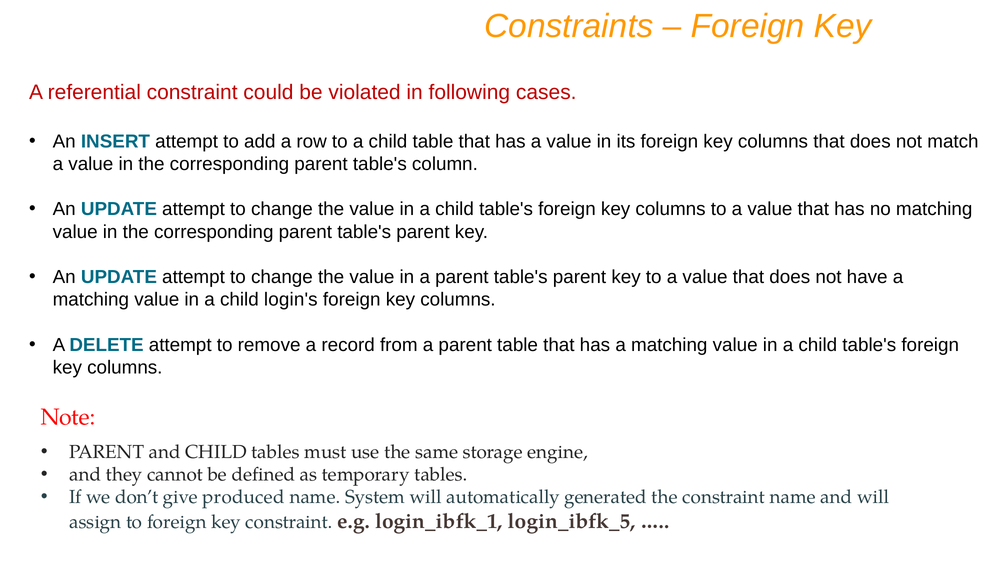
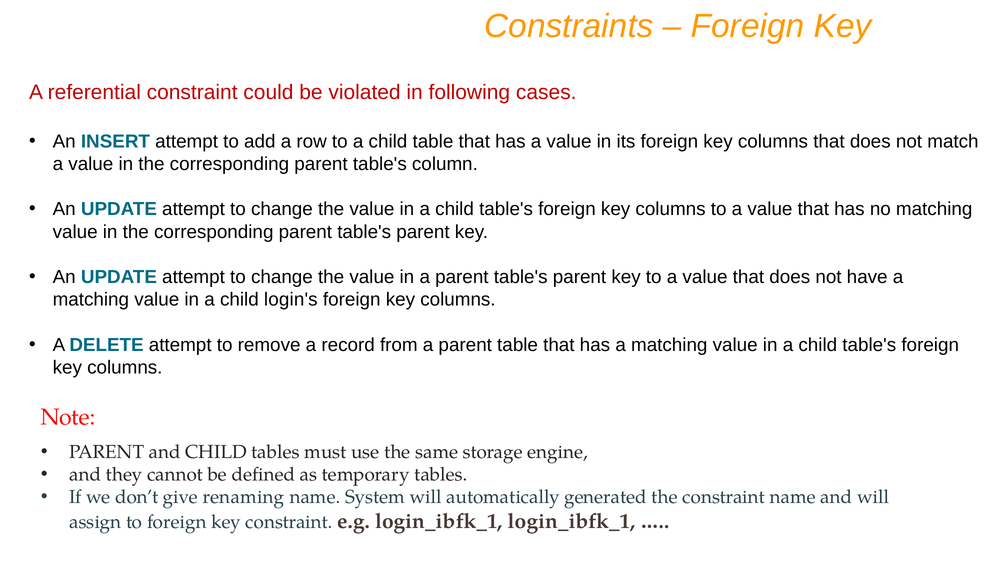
produced: produced -> renaming
login_ibfk_1 login_ibfk_5: login_ibfk_5 -> login_ibfk_1
